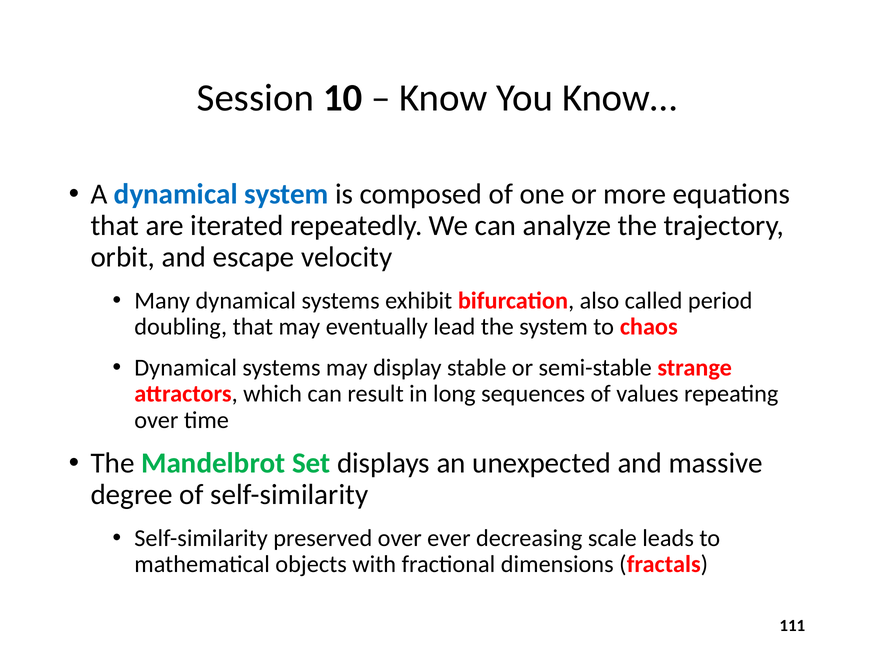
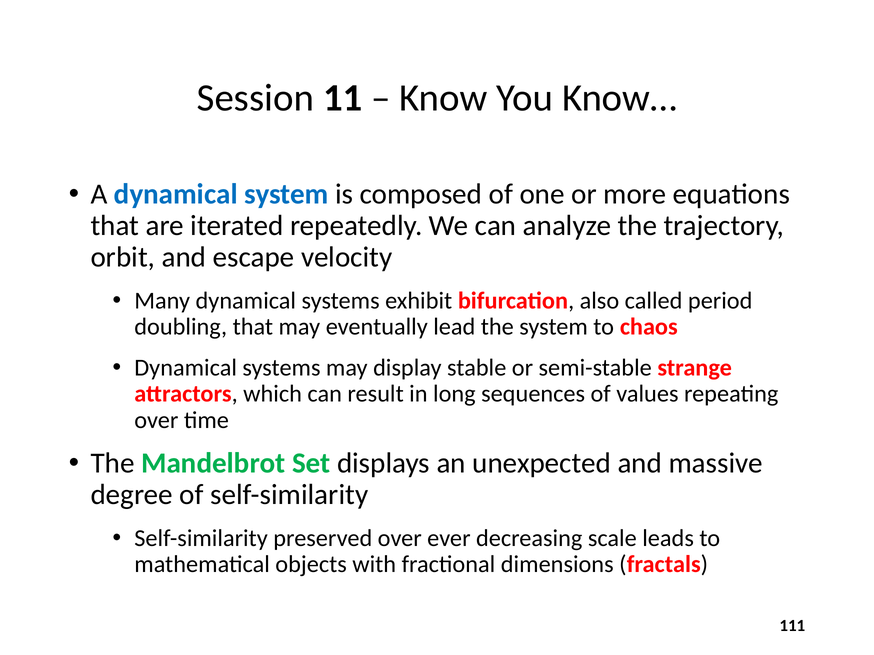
10: 10 -> 11
